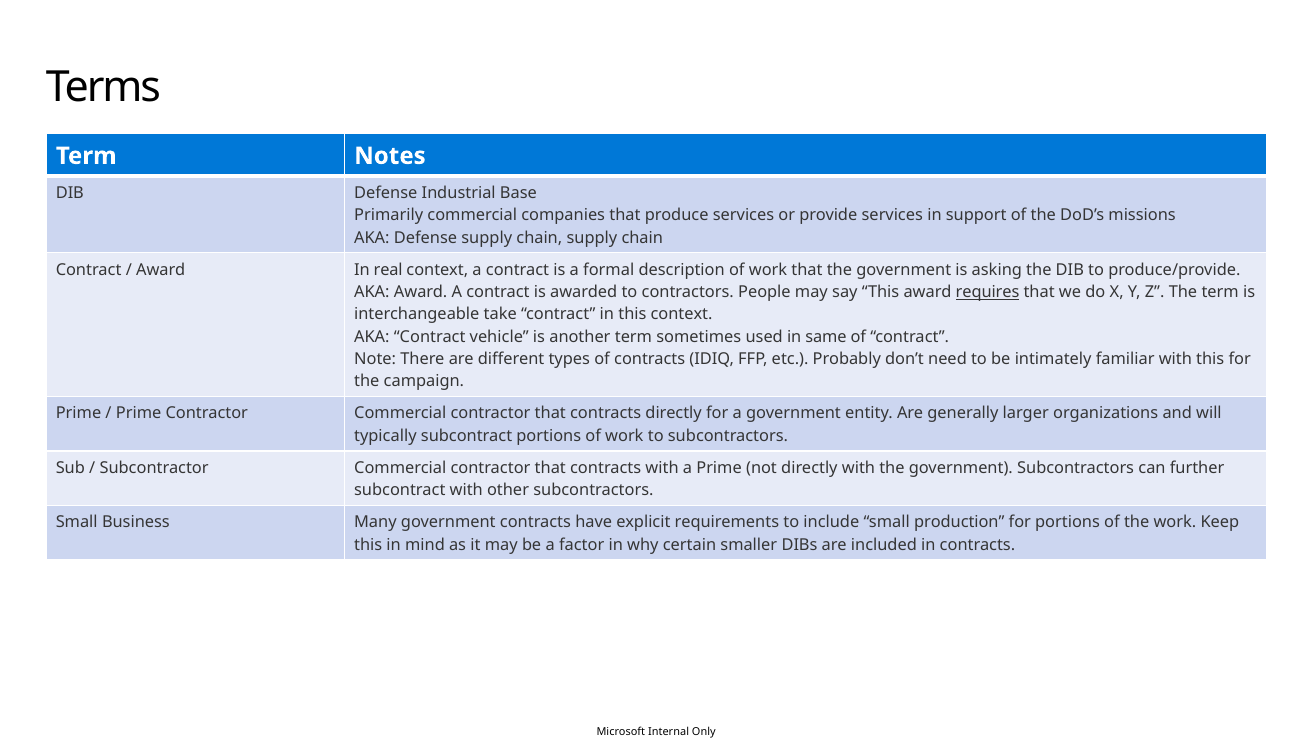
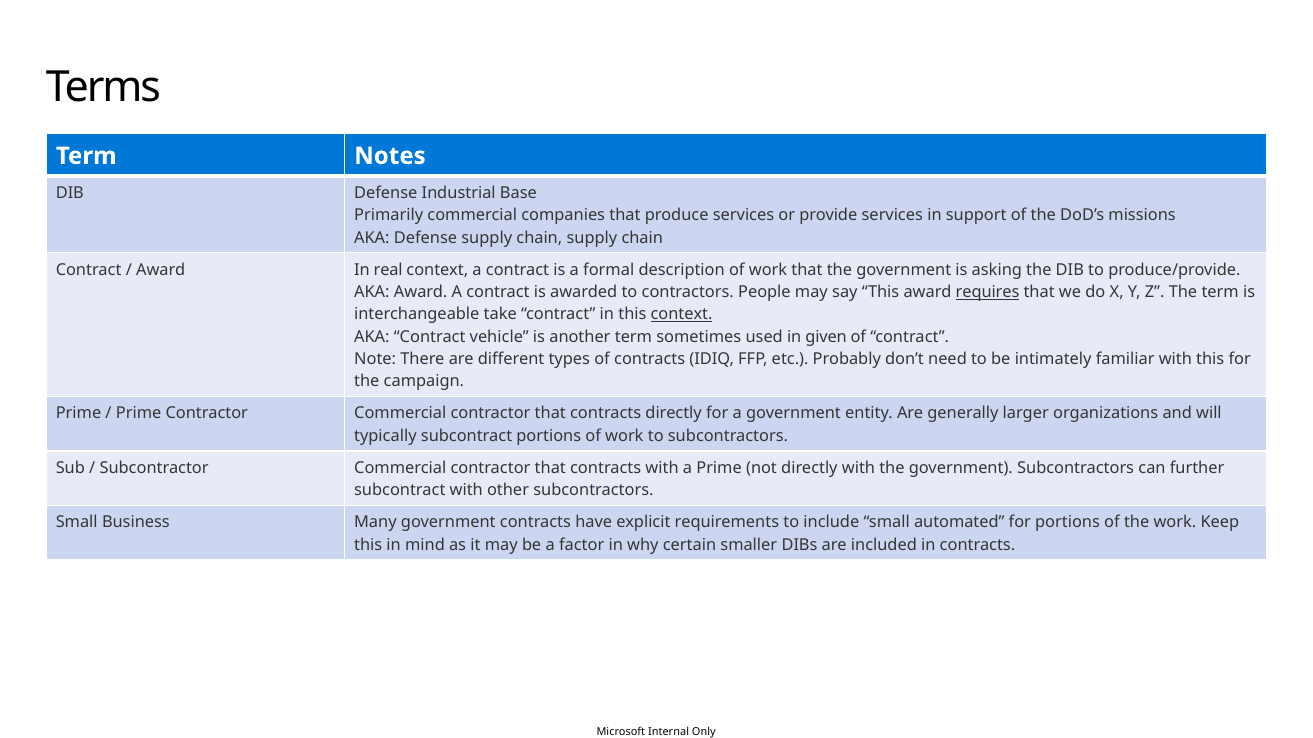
context at (682, 315) underline: none -> present
same: same -> given
production: production -> automated
